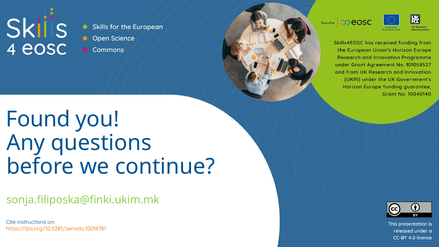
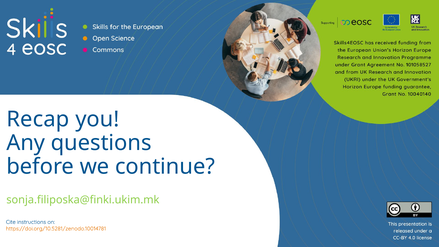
Found: Found -> Recap
